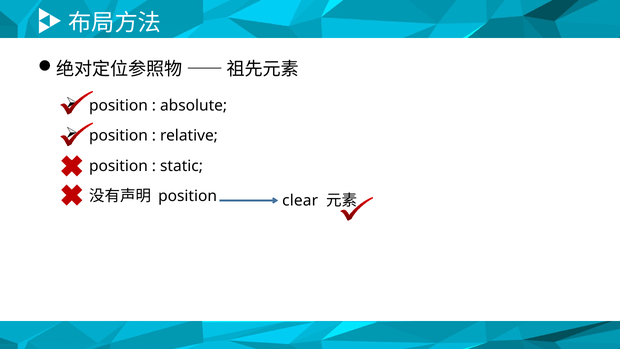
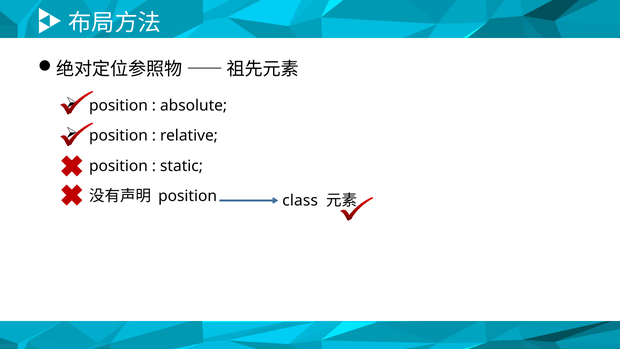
clear: clear -> class
